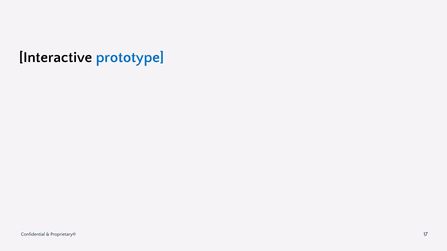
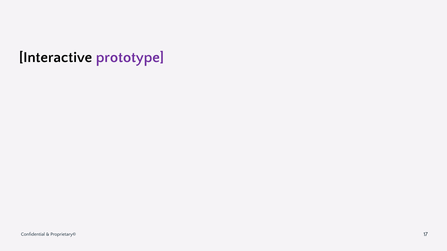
prototype colour: blue -> purple
